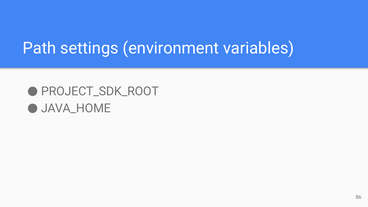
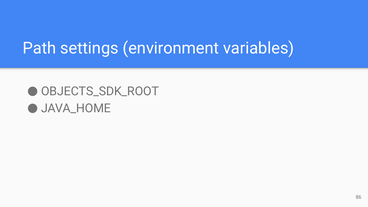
PROJECT_SDK_ROOT: PROJECT_SDK_ROOT -> OBJECTS_SDK_ROOT
